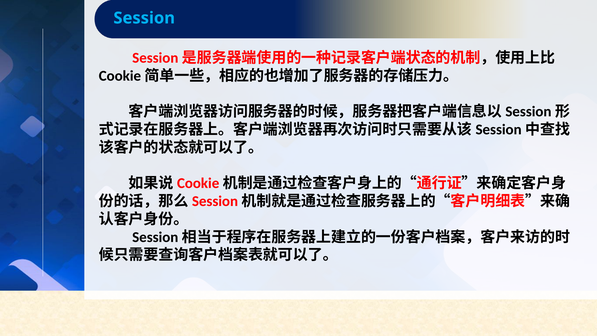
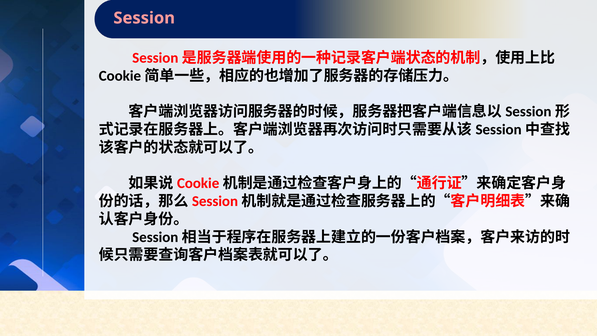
Session colour: light blue -> pink
